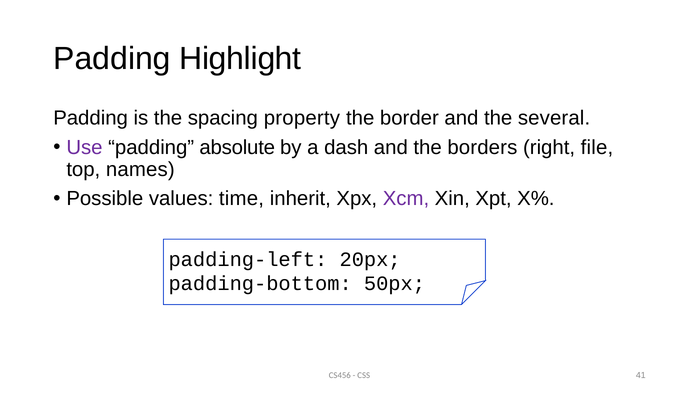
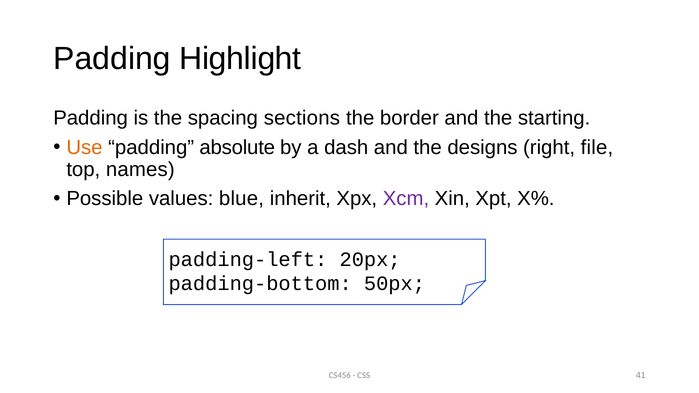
property: property -> sections
several: several -> starting
Use colour: purple -> orange
borders: borders -> designs
time: time -> blue
